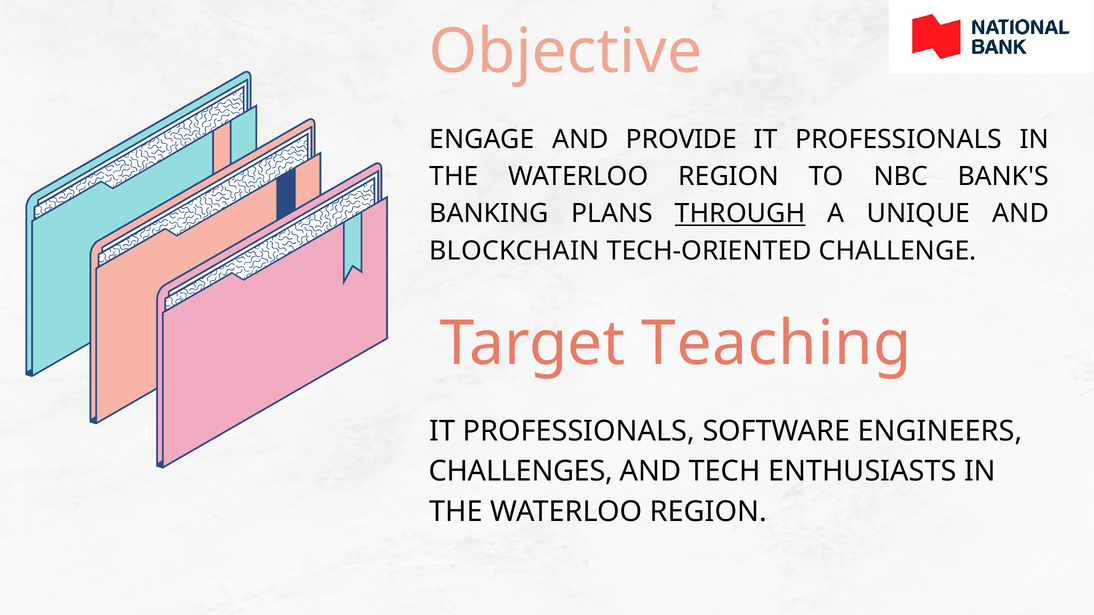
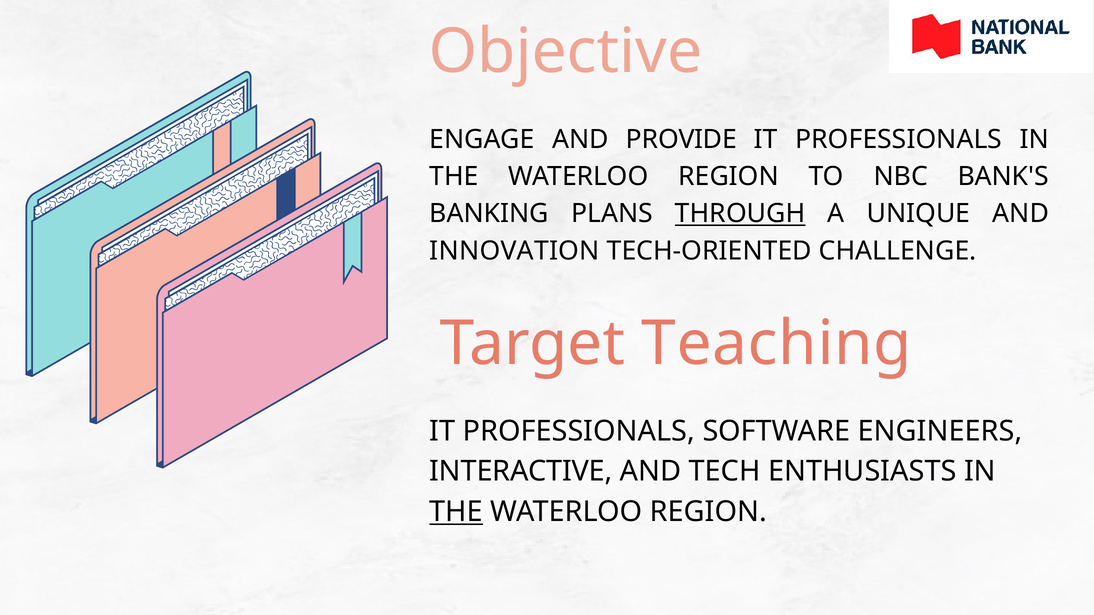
BLOCKCHAIN: BLOCKCHAIN -> INNOVATION
CHALLENGES: CHALLENGES -> INTERACTIVE
THE at (456, 512) underline: none -> present
